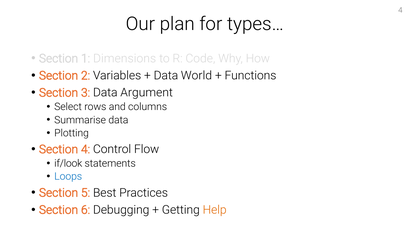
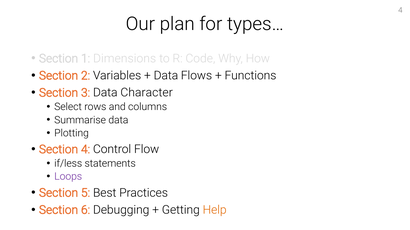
World: World -> Flows
Argument: Argument -> Character
if/look: if/look -> if/less
Loops colour: blue -> purple
